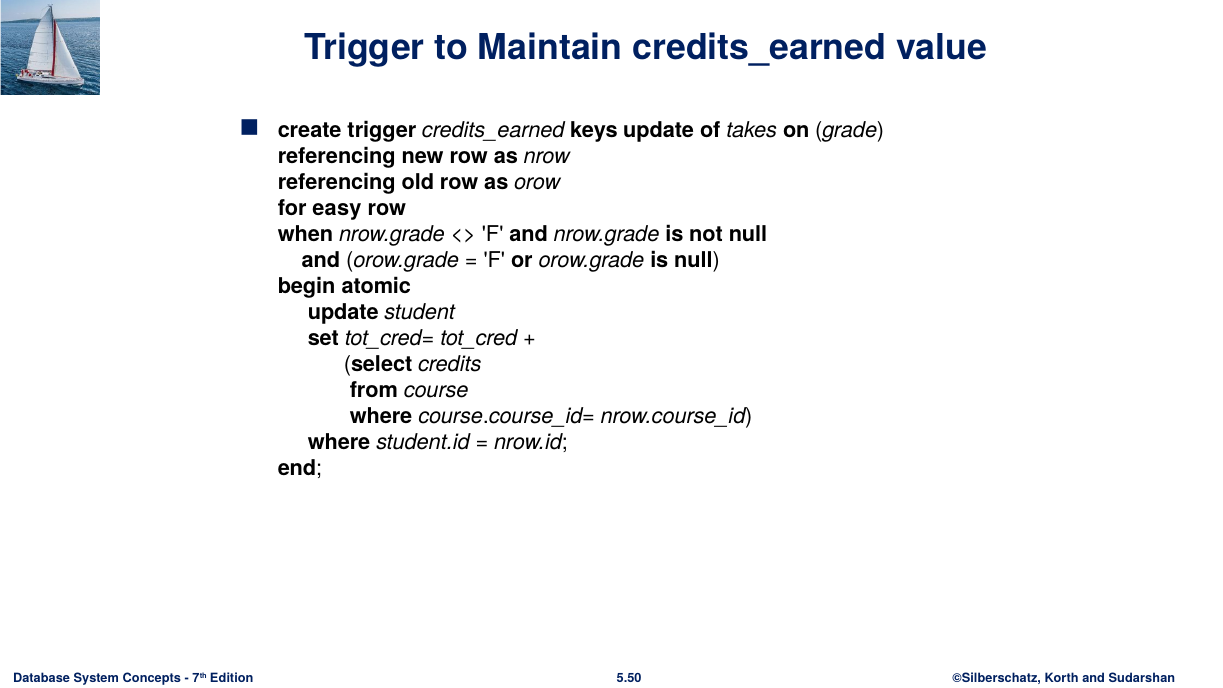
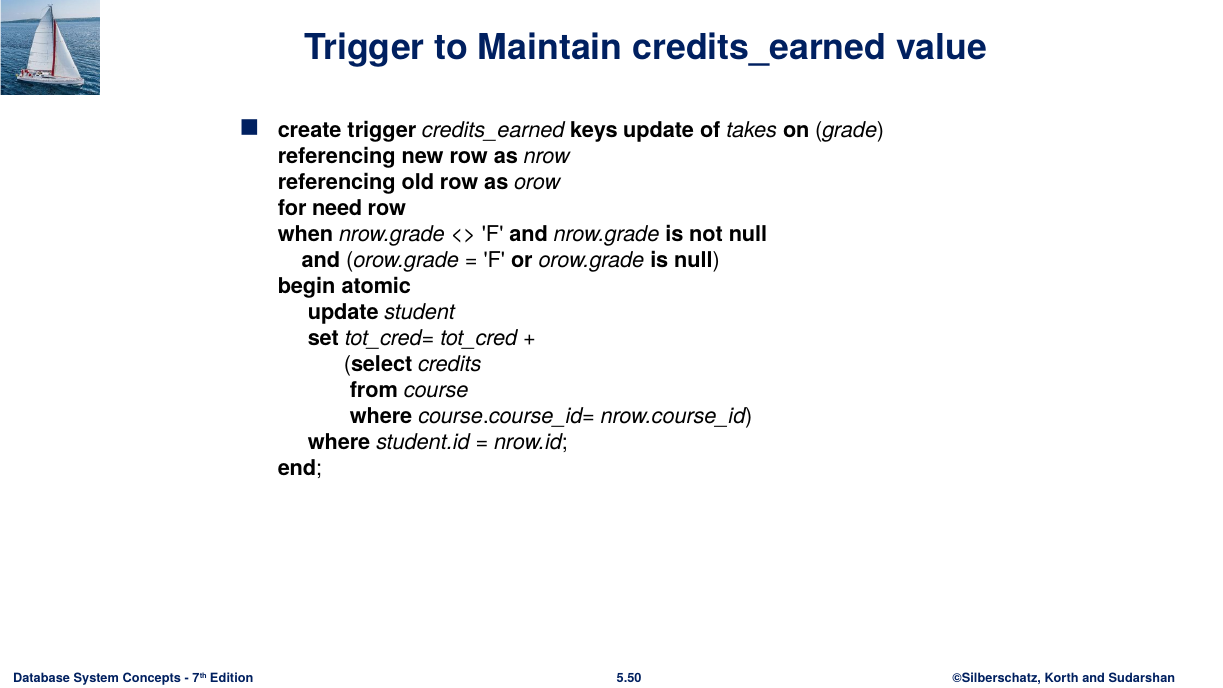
easy: easy -> need
